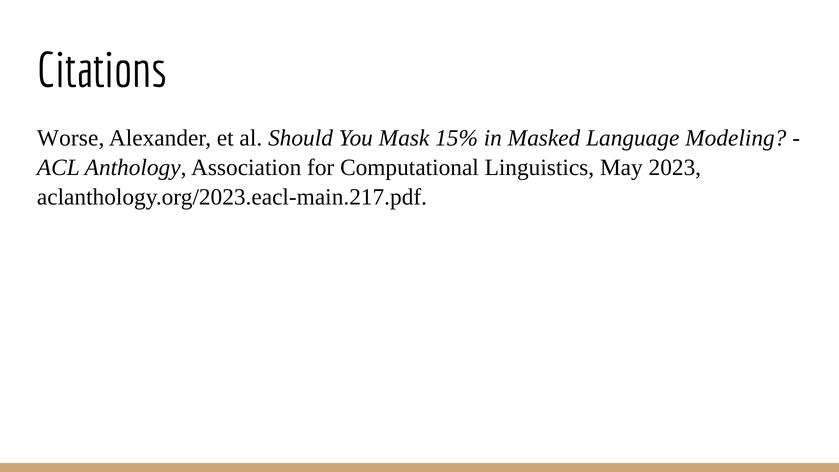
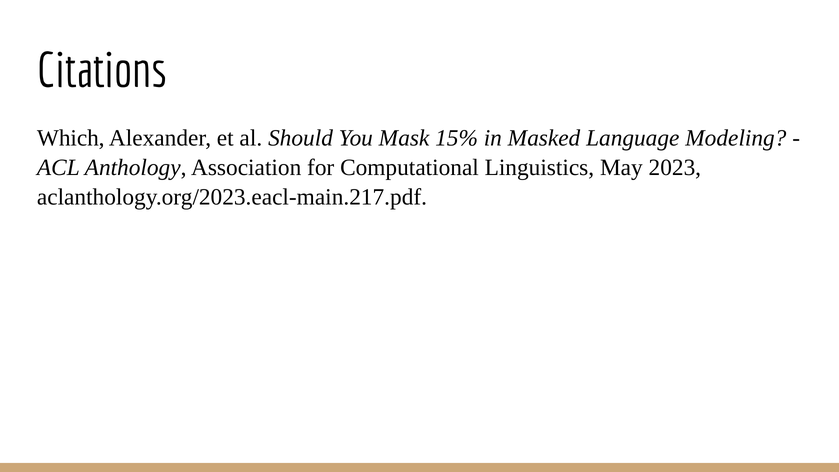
Worse: Worse -> Which
